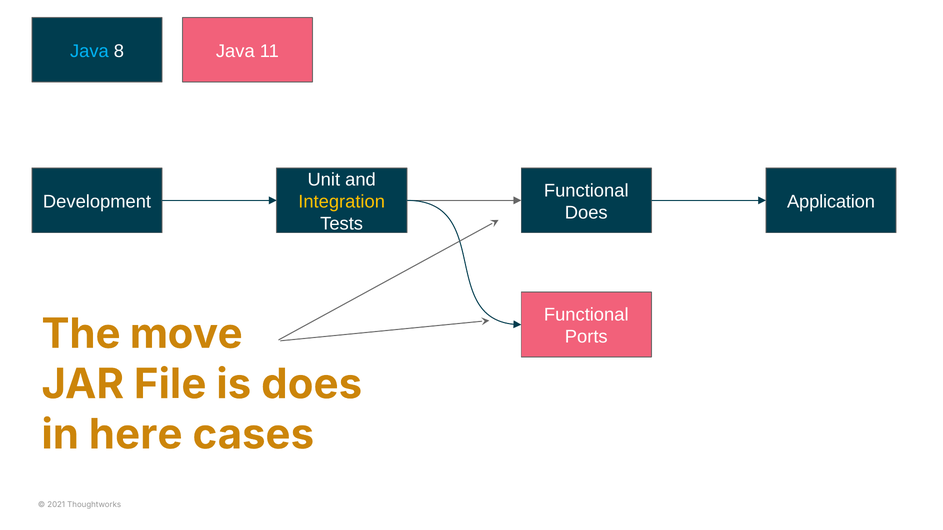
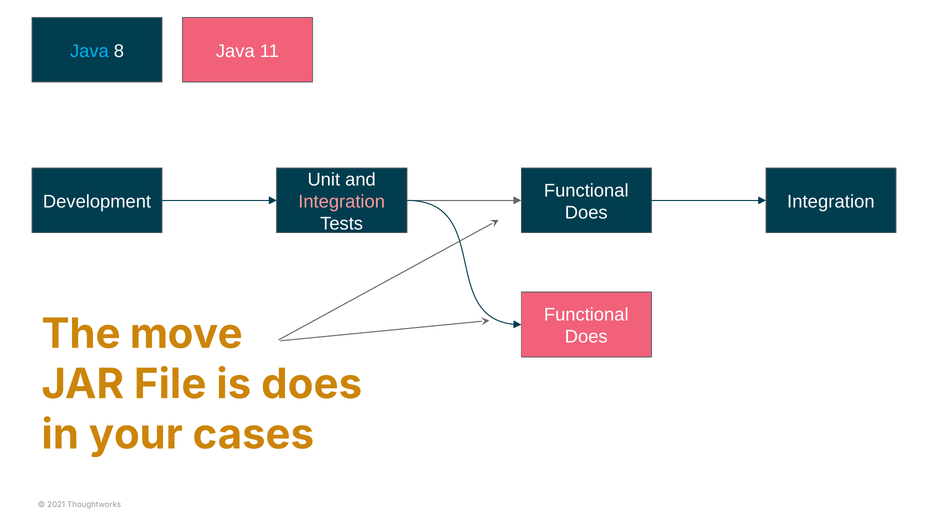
Integration at (342, 202) colour: yellow -> pink
Application at (831, 202): Application -> Integration
Ports at (586, 337): Ports -> Does
here: here -> your
